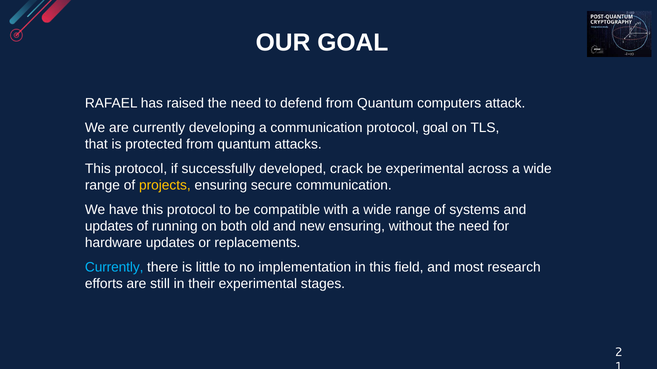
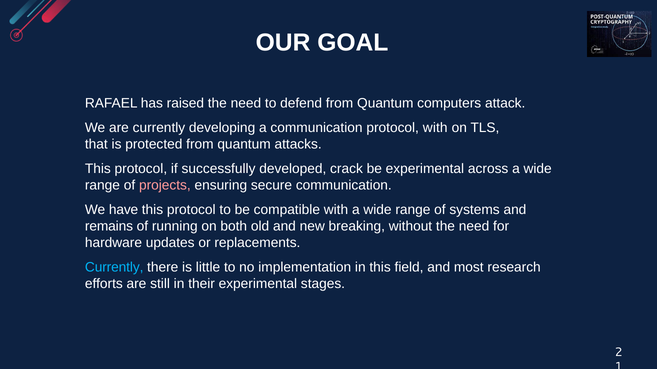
protocol goal: goal -> with
projects colour: yellow -> pink
updates at (109, 227): updates -> remains
new ensuring: ensuring -> breaking
